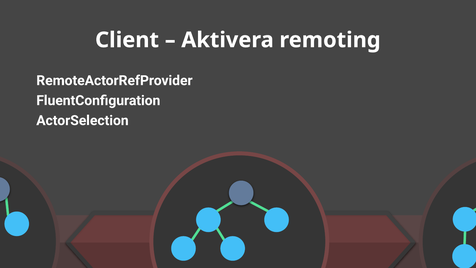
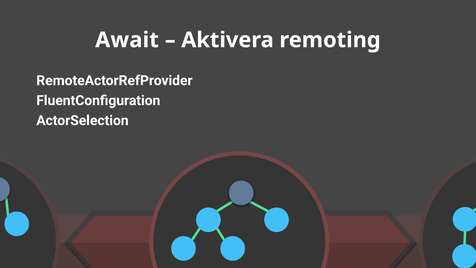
Client: Client -> Await
